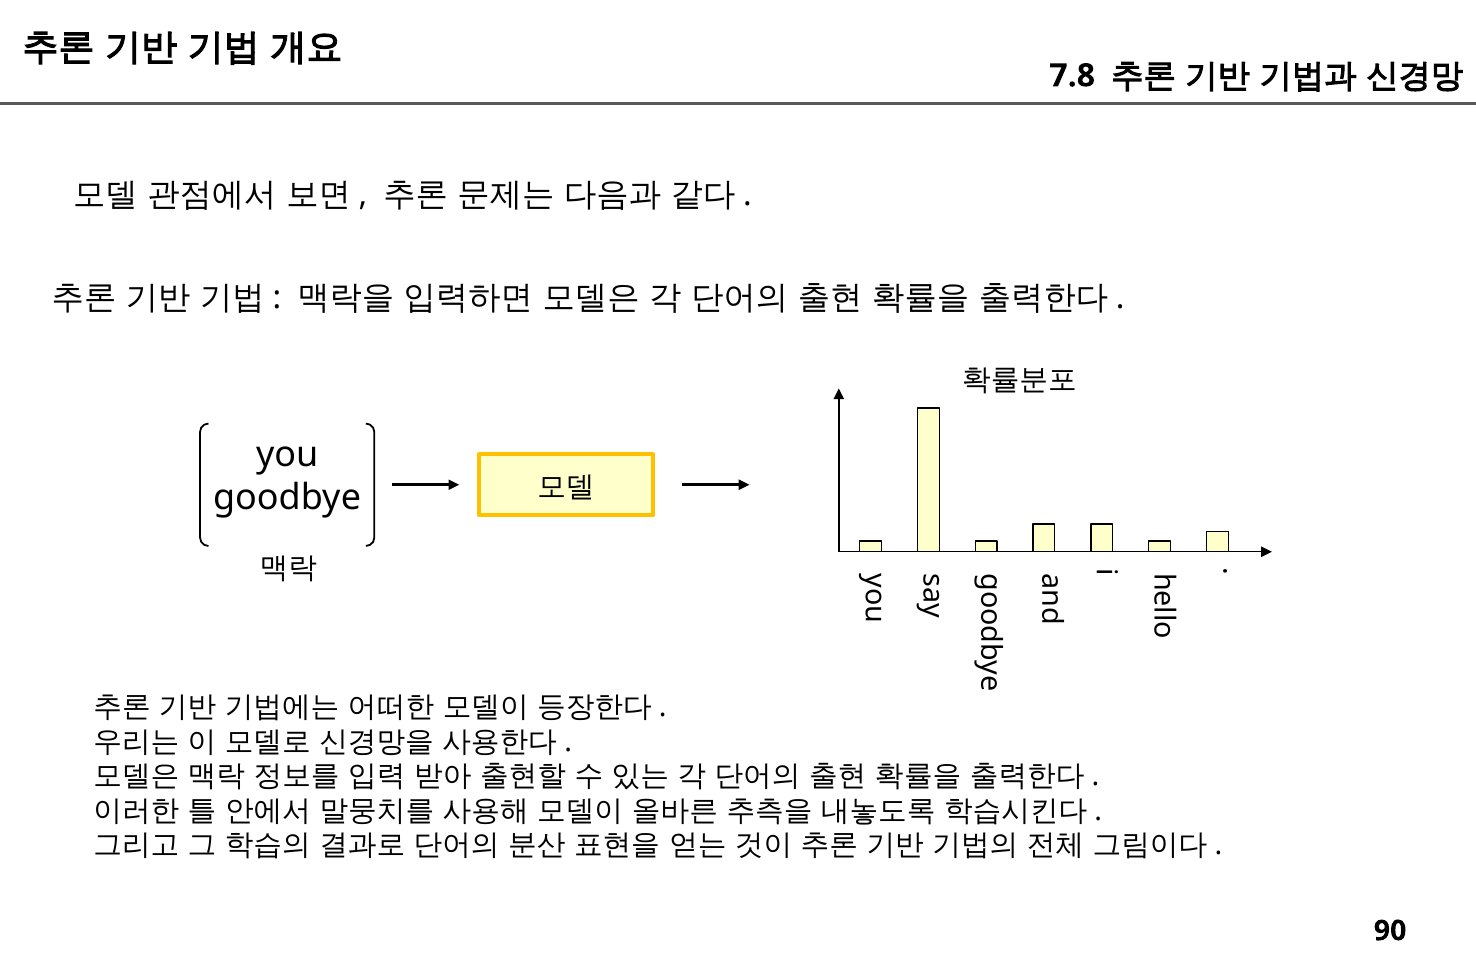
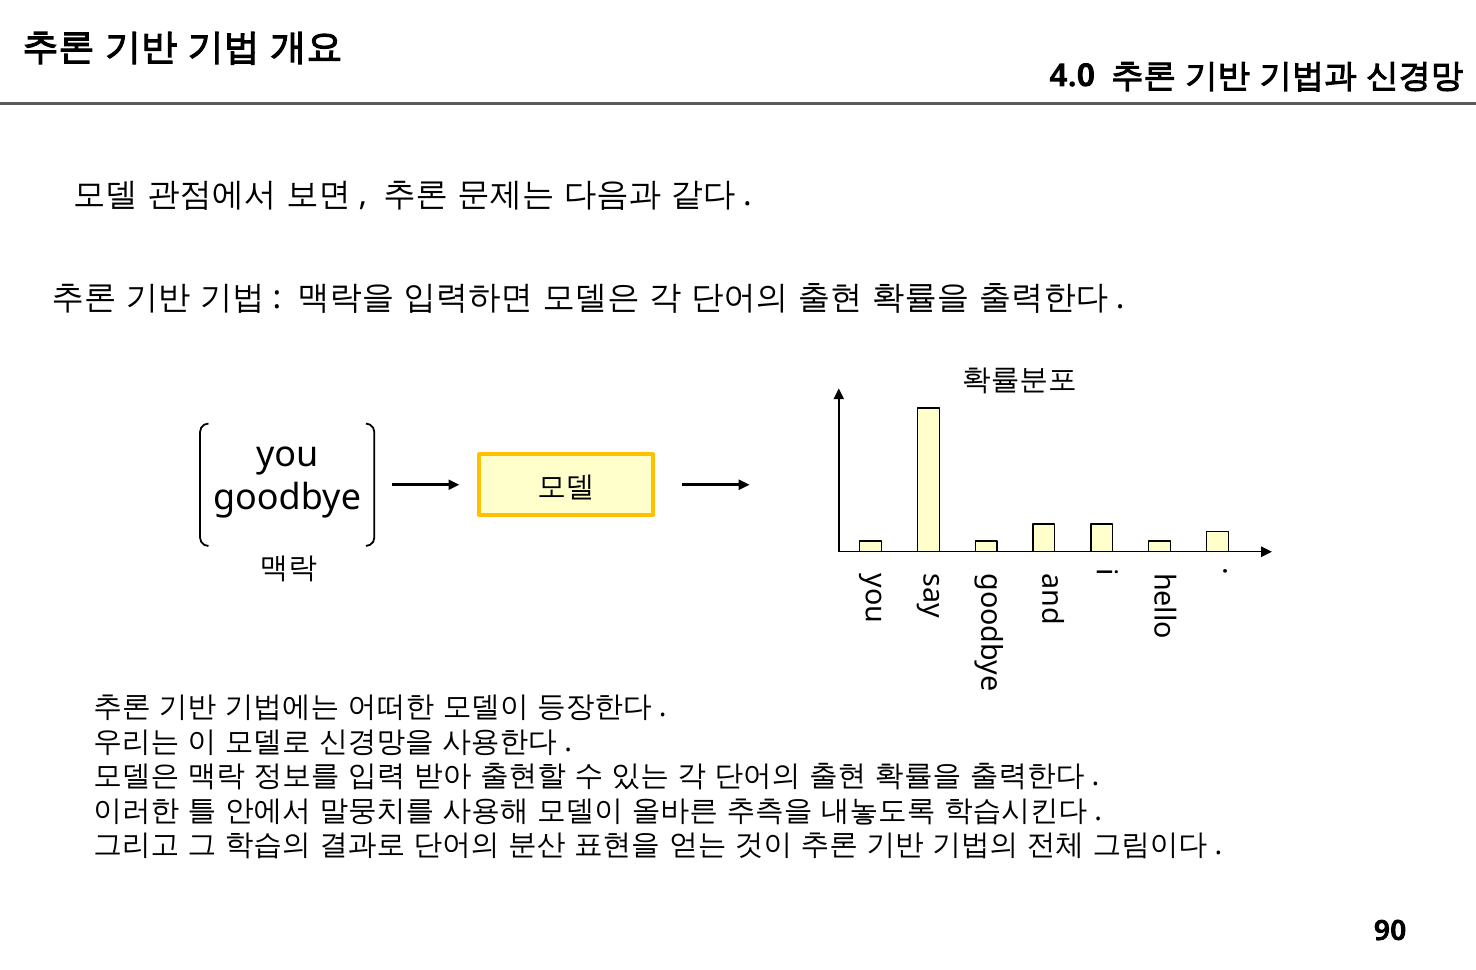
7.8: 7.8 -> 4.0
